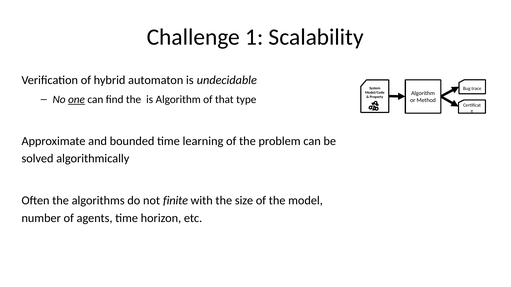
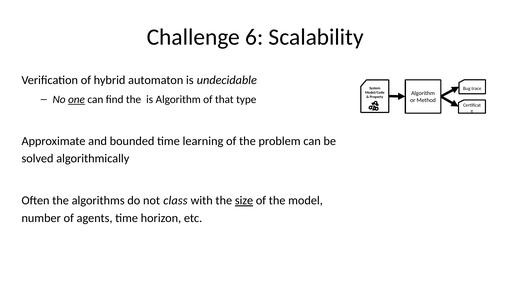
1: 1 -> 6
finite: finite -> class
size underline: none -> present
